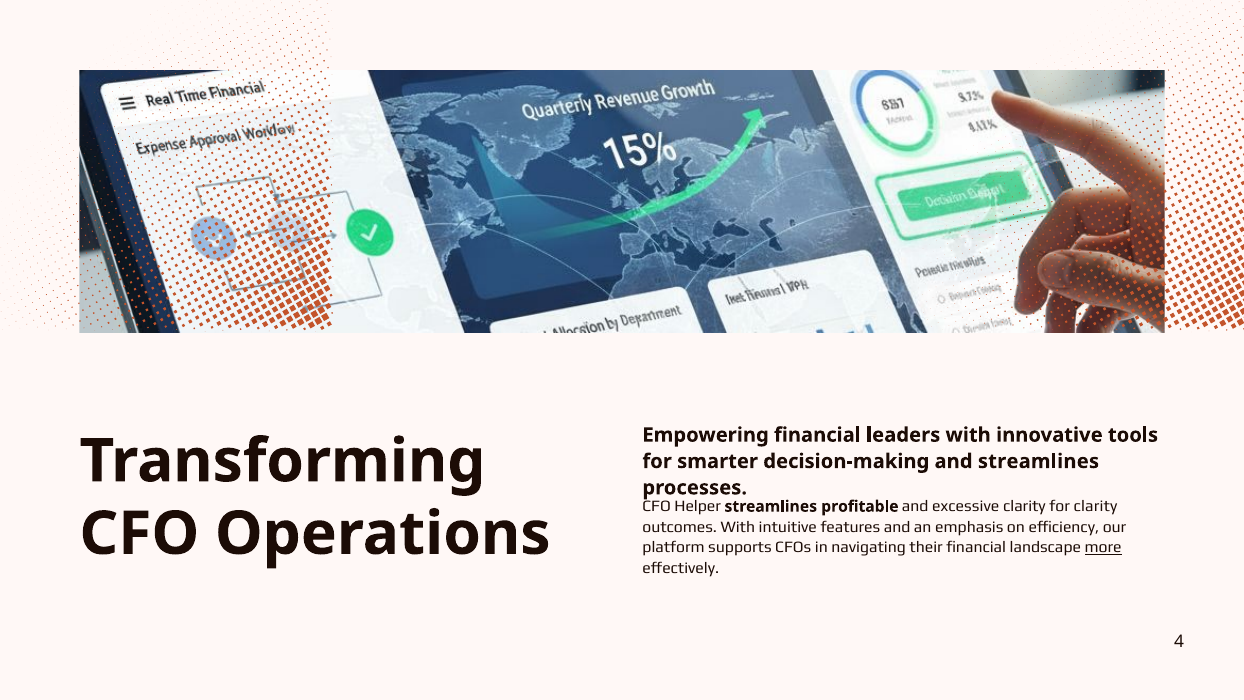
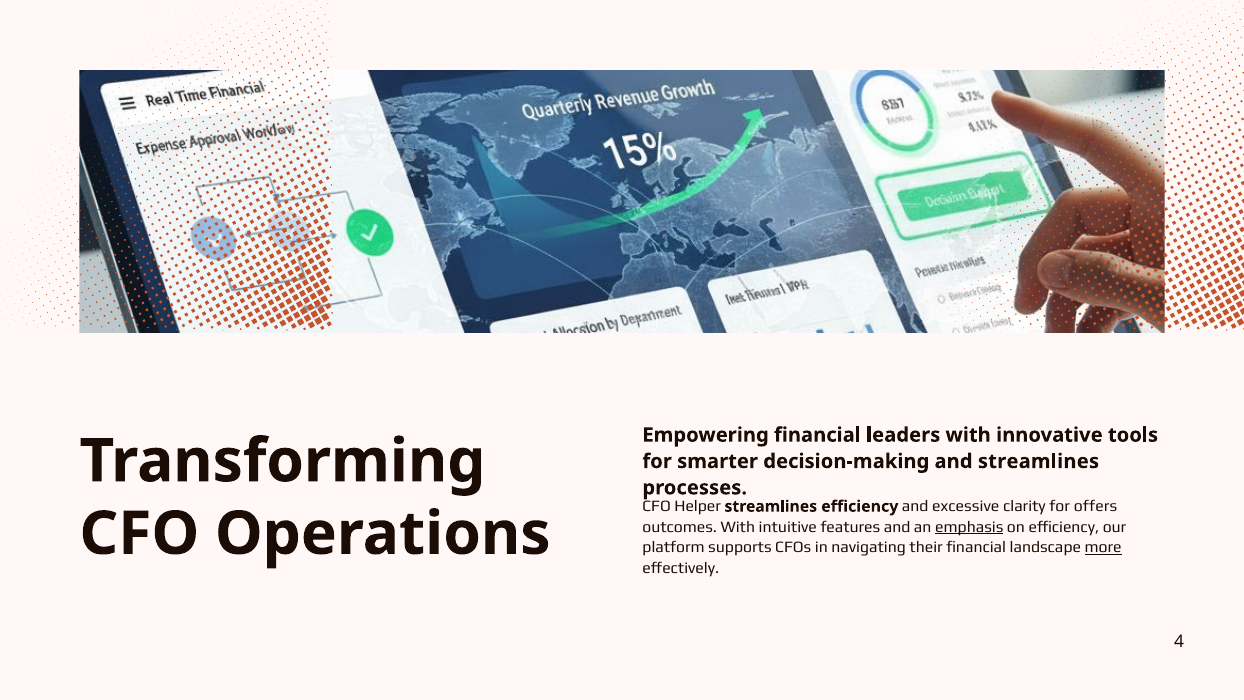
streamlines profitable: profitable -> efficiency
for clarity: clarity -> offers
emphasis underline: none -> present
